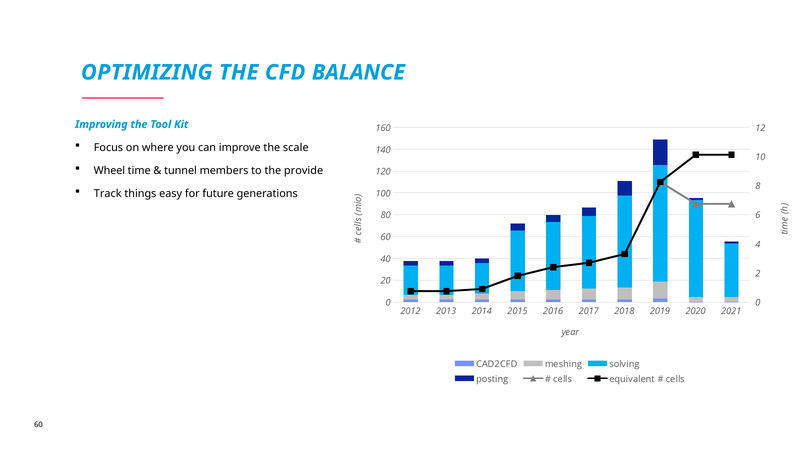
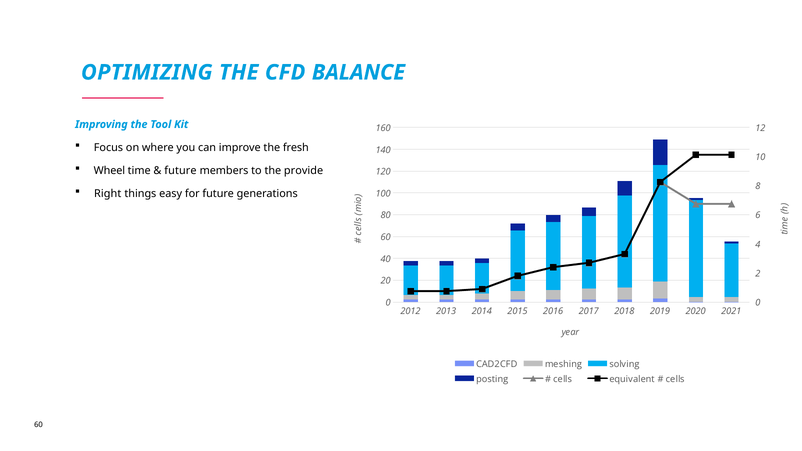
scale: scale -> fresh
tunnel at (181, 171): tunnel -> future
Track: Track -> Right
